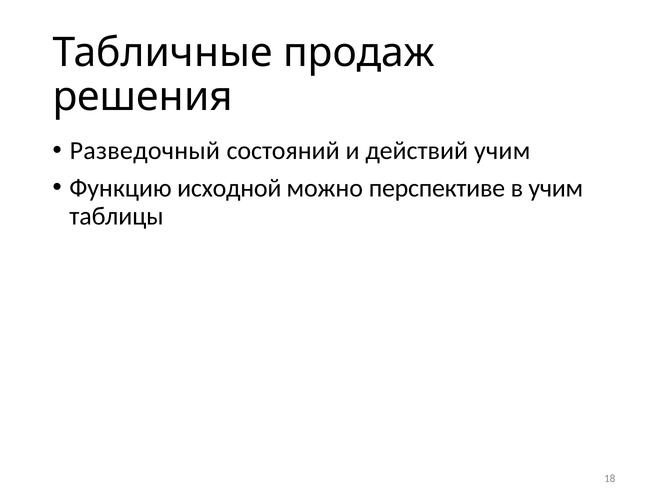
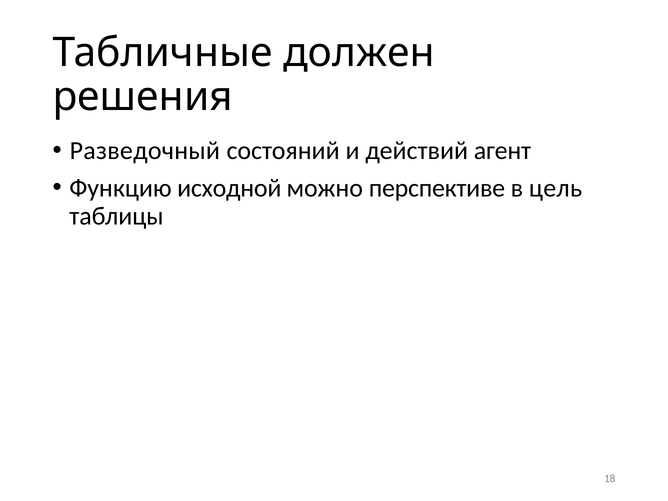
продаж: продаж -> должен
действий учим: учим -> агент
в учим: учим -> цель
